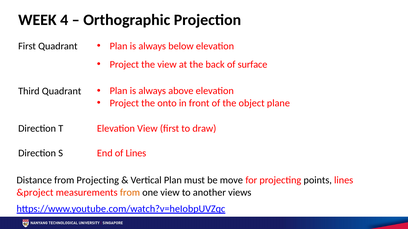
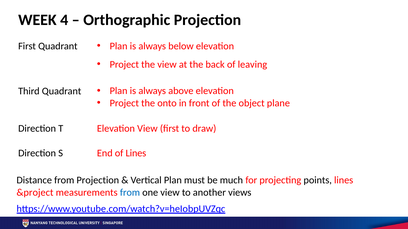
surface: surface -> leaving
from Projecting: Projecting -> Projection
move: move -> much
from at (130, 193) colour: orange -> blue
